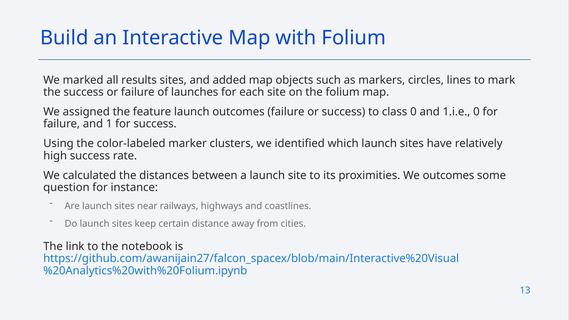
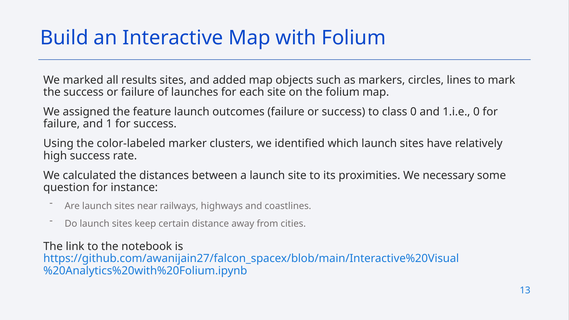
We outcomes: outcomes -> necessary
